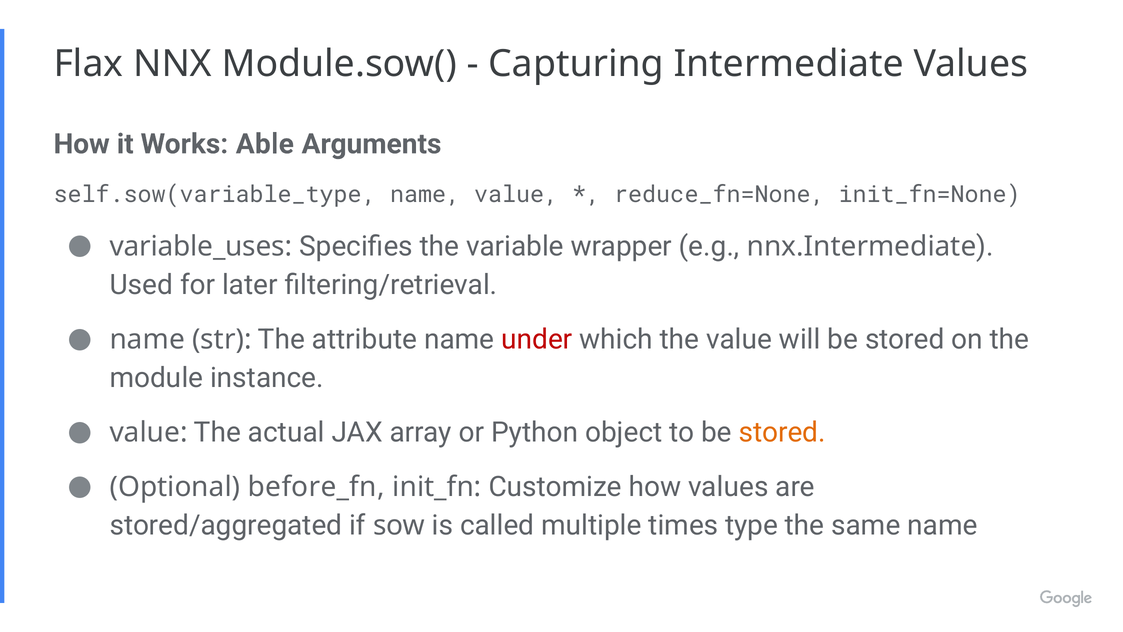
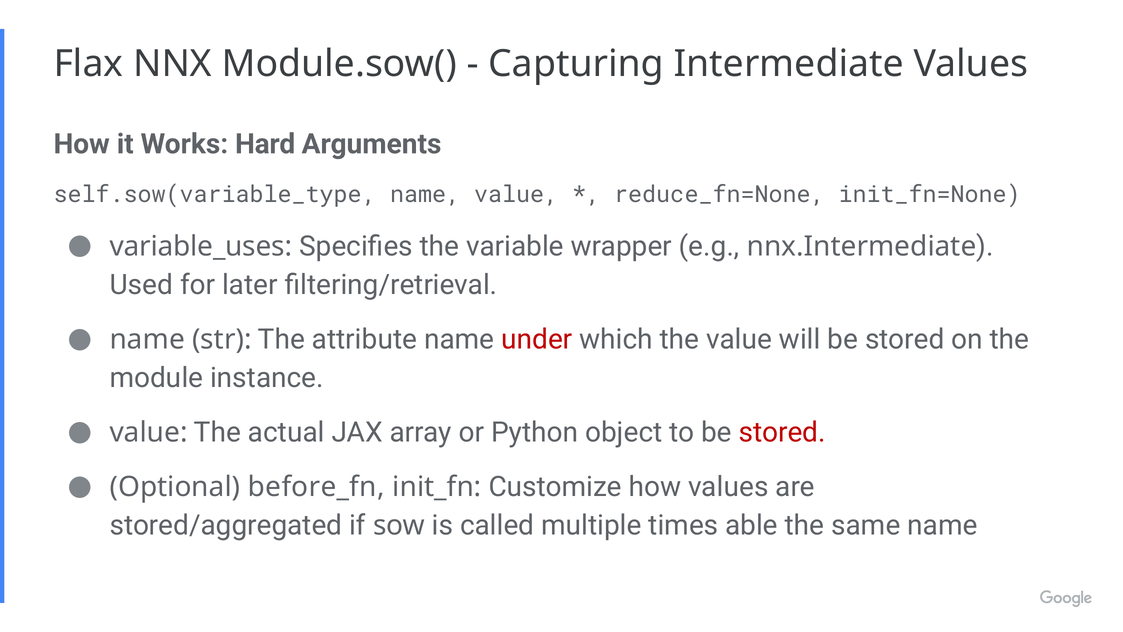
Able: Able -> Hard
stored at (782, 432) colour: orange -> red
type: type -> able
